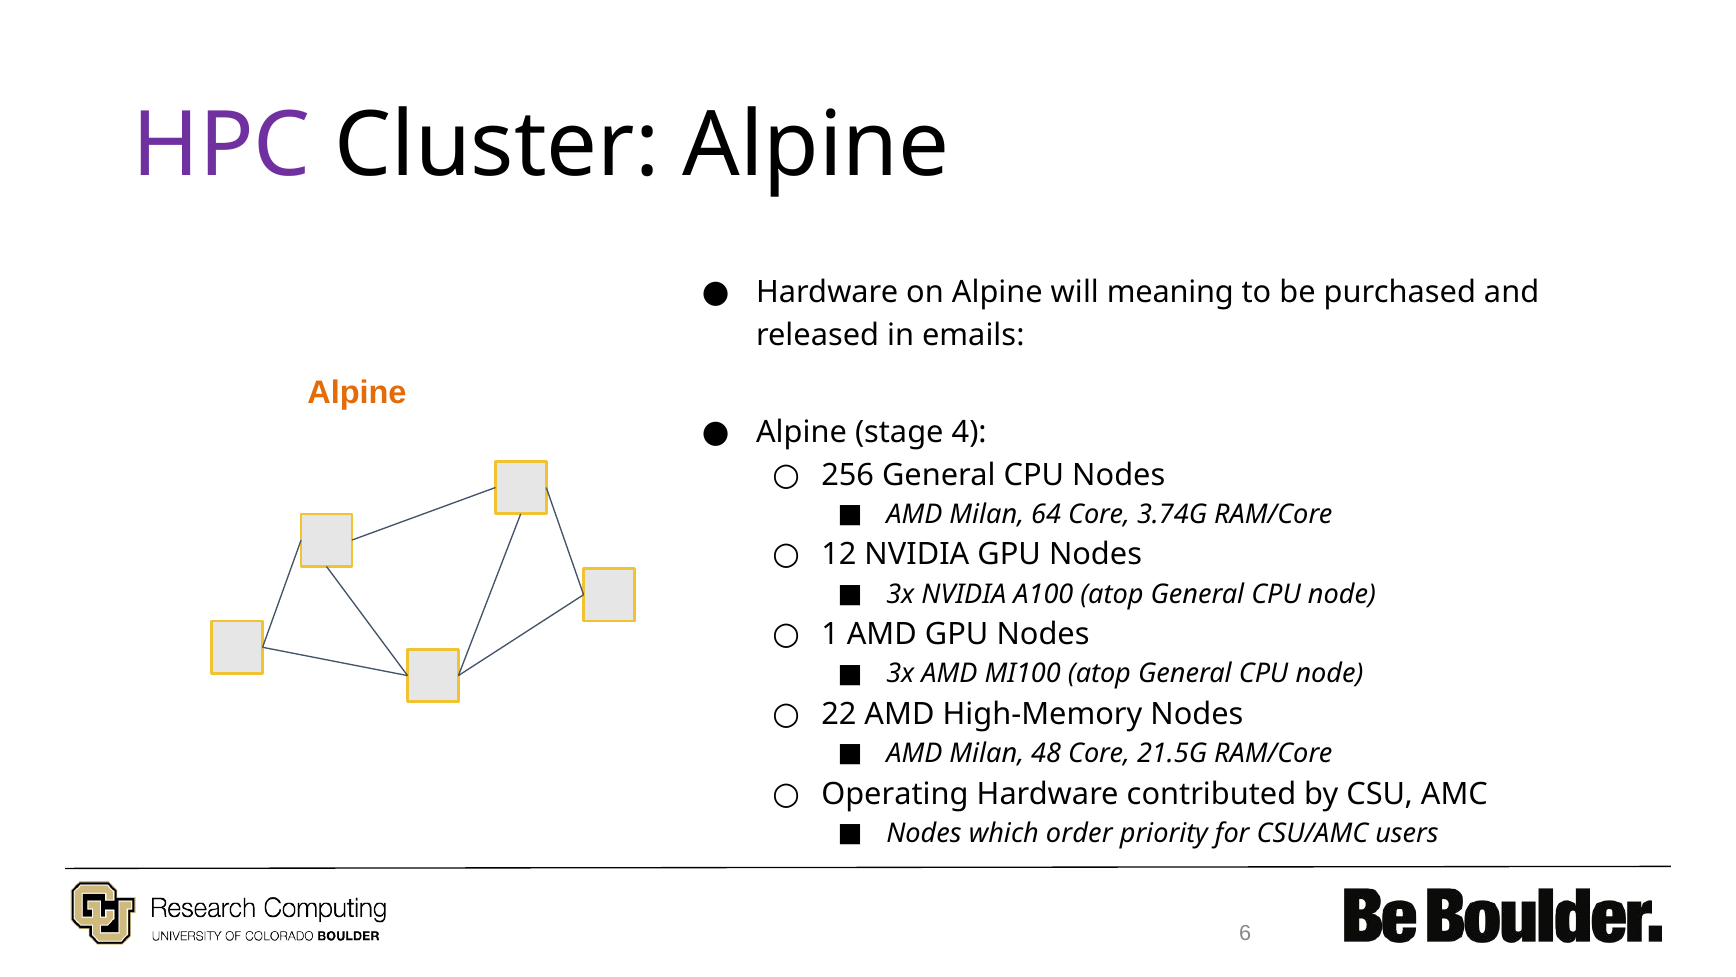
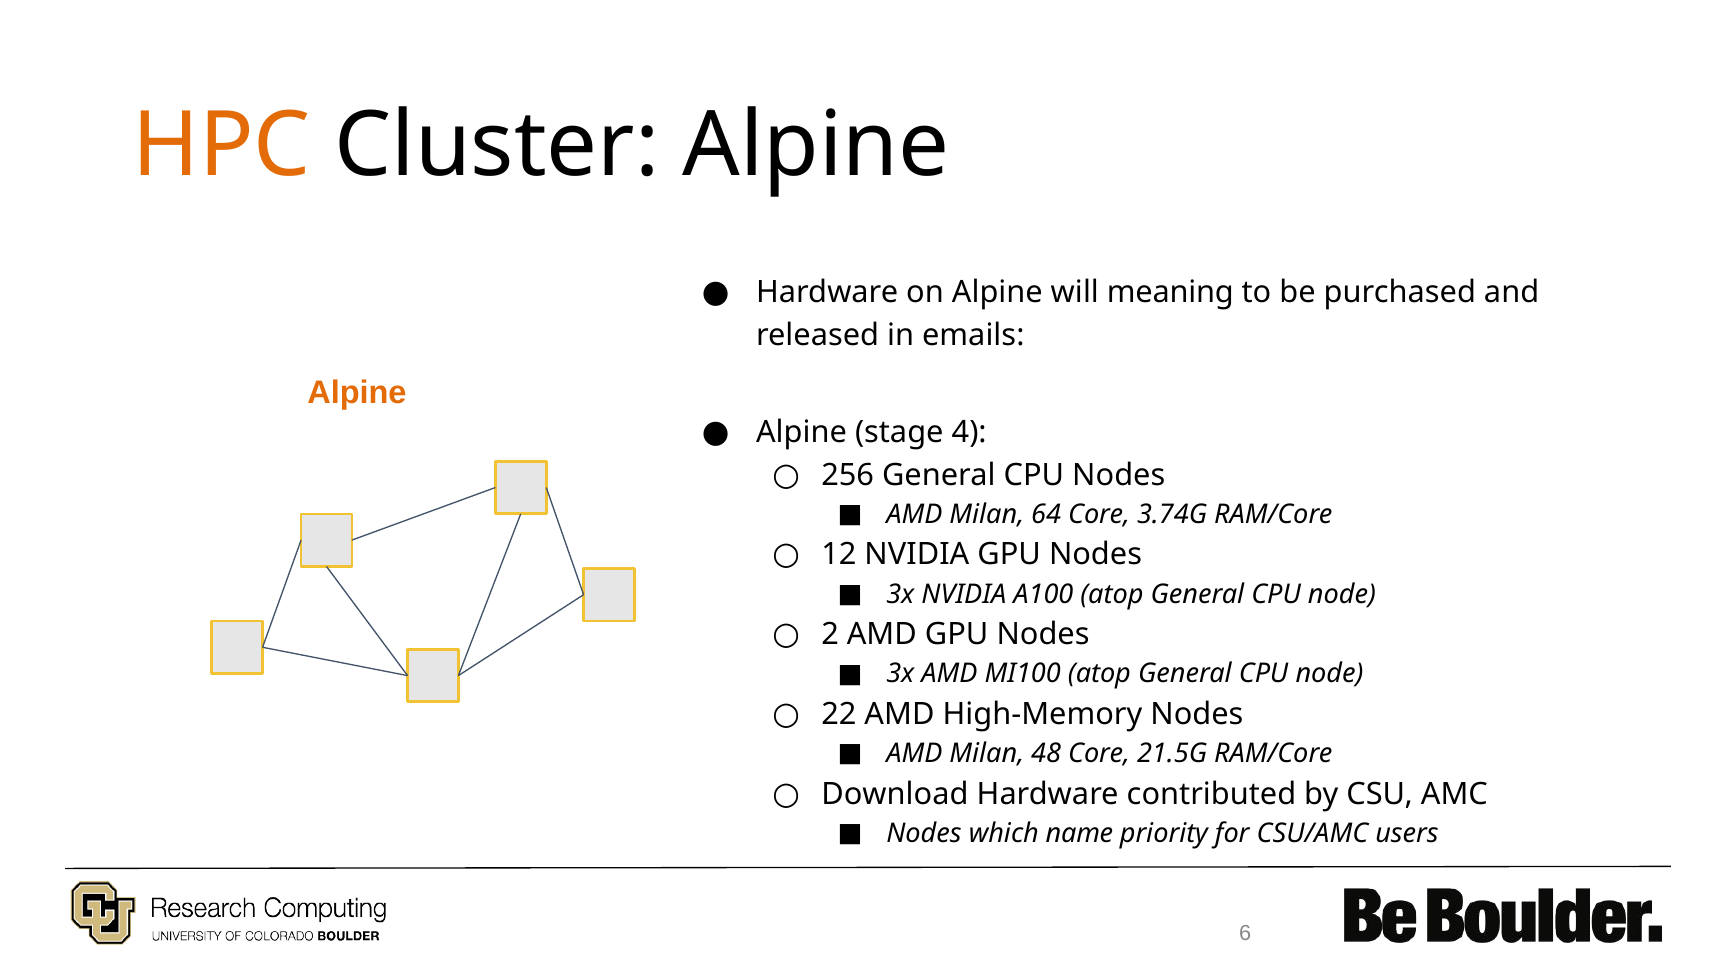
HPC colour: purple -> orange
1: 1 -> 2
Operating: Operating -> Download
order: order -> name
